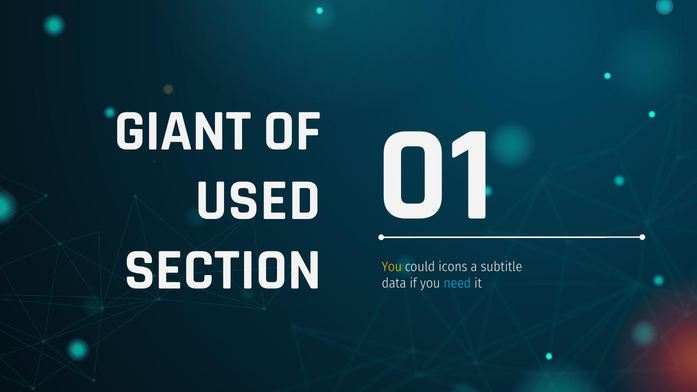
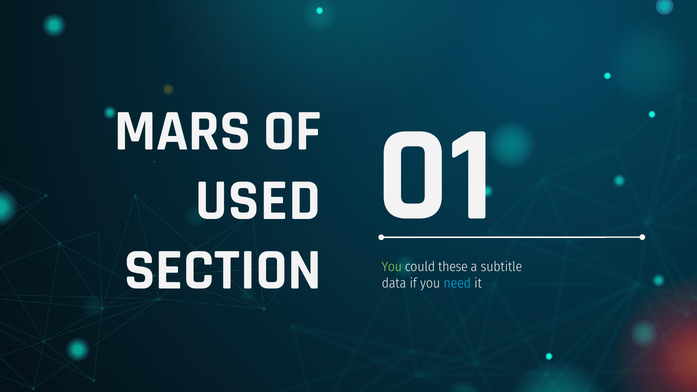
GIANT: GIANT -> MARS
You at (392, 267) colour: yellow -> light green
icons: icons -> these
